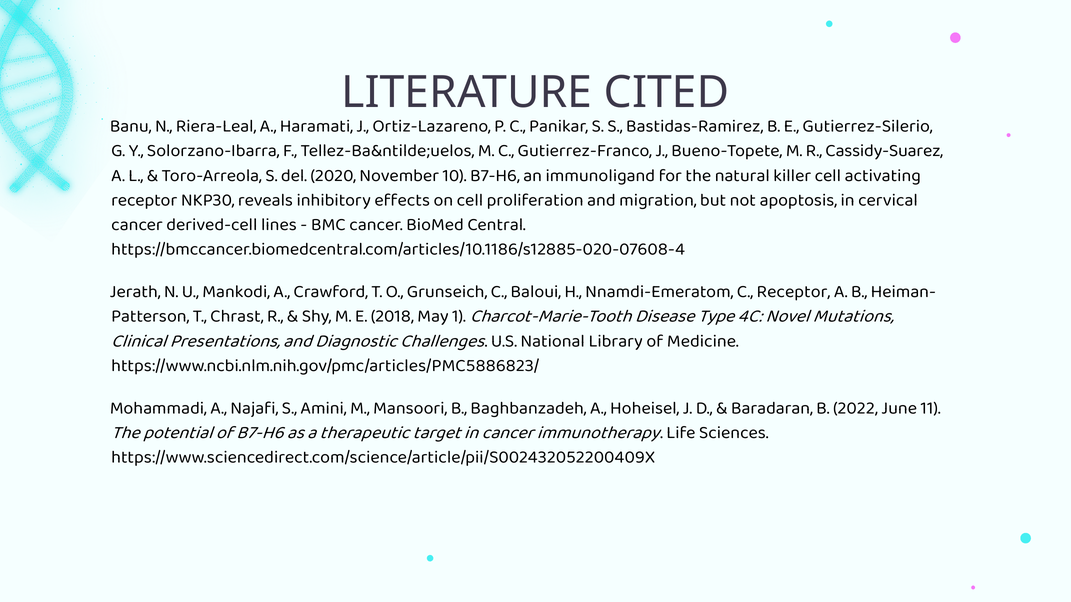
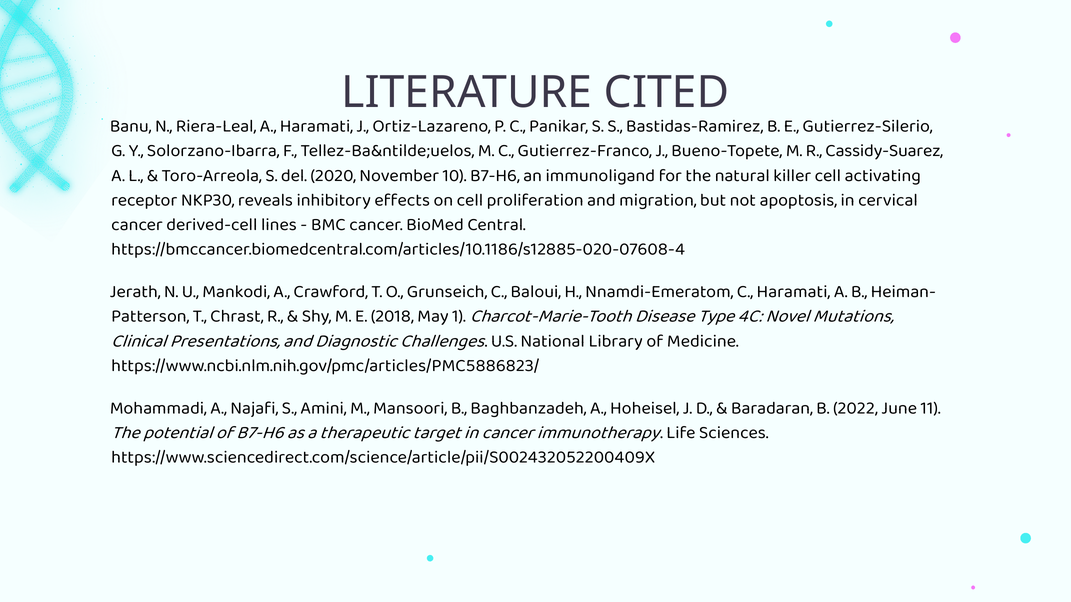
C Receptor: Receptor -> Haramati
